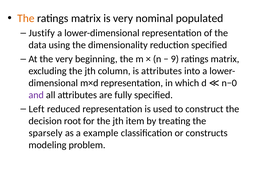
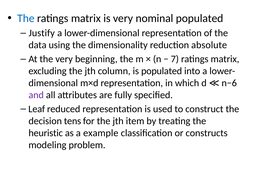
The at (26, 18) colour: orange -> blue
reduction specified: specified -> absolute
9: 9 -> 7
is attributes: attributes -> populated
n−0: n−0 -> n−6
Left: Left -> Leaf
root: root -> tens
sparsely: sparsely -> heuristic
